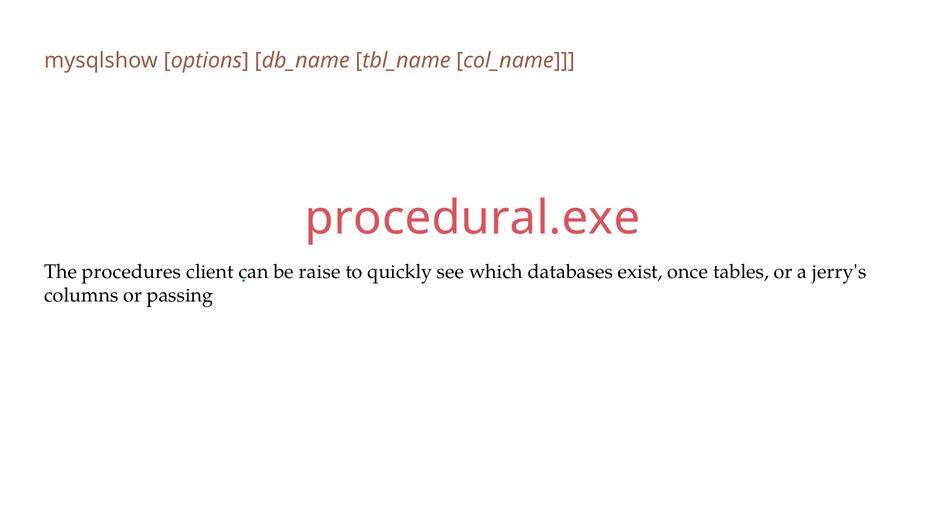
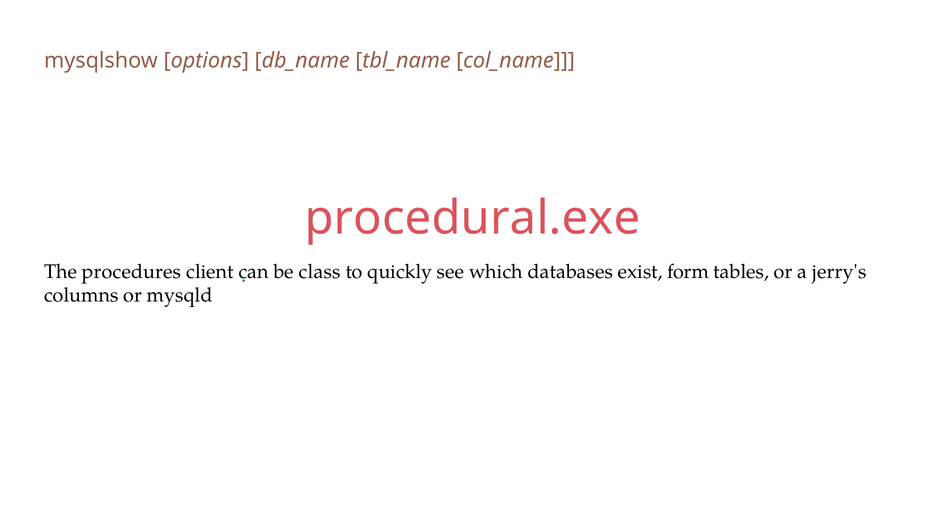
raise: raise -> class
once: once -> form
passing: passing -> mysqld
